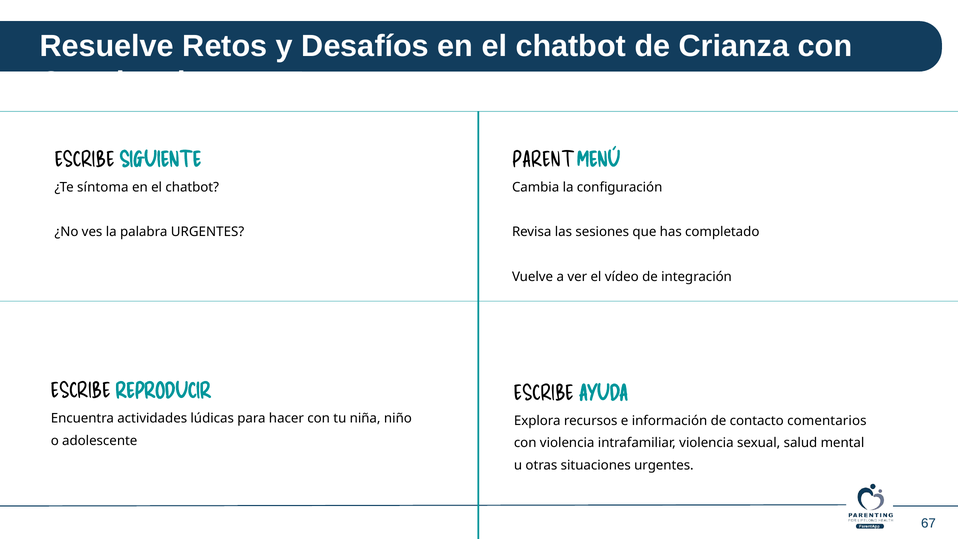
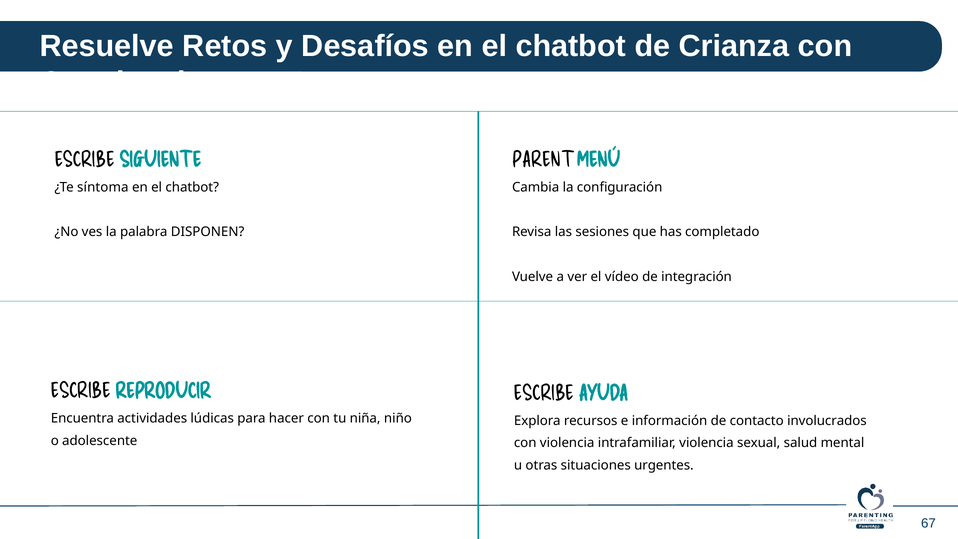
palabra URGENTES: URGENTES -> DISPONEN
comentarios: comentarios -> involucrados
